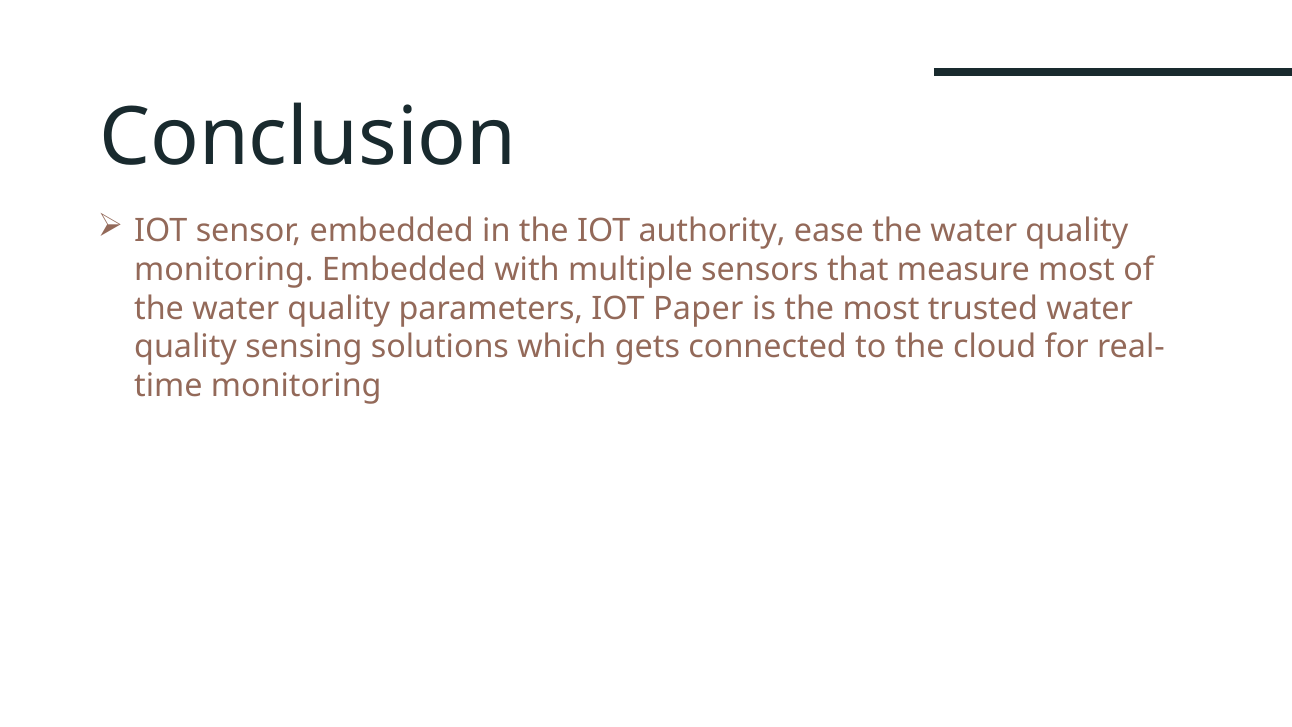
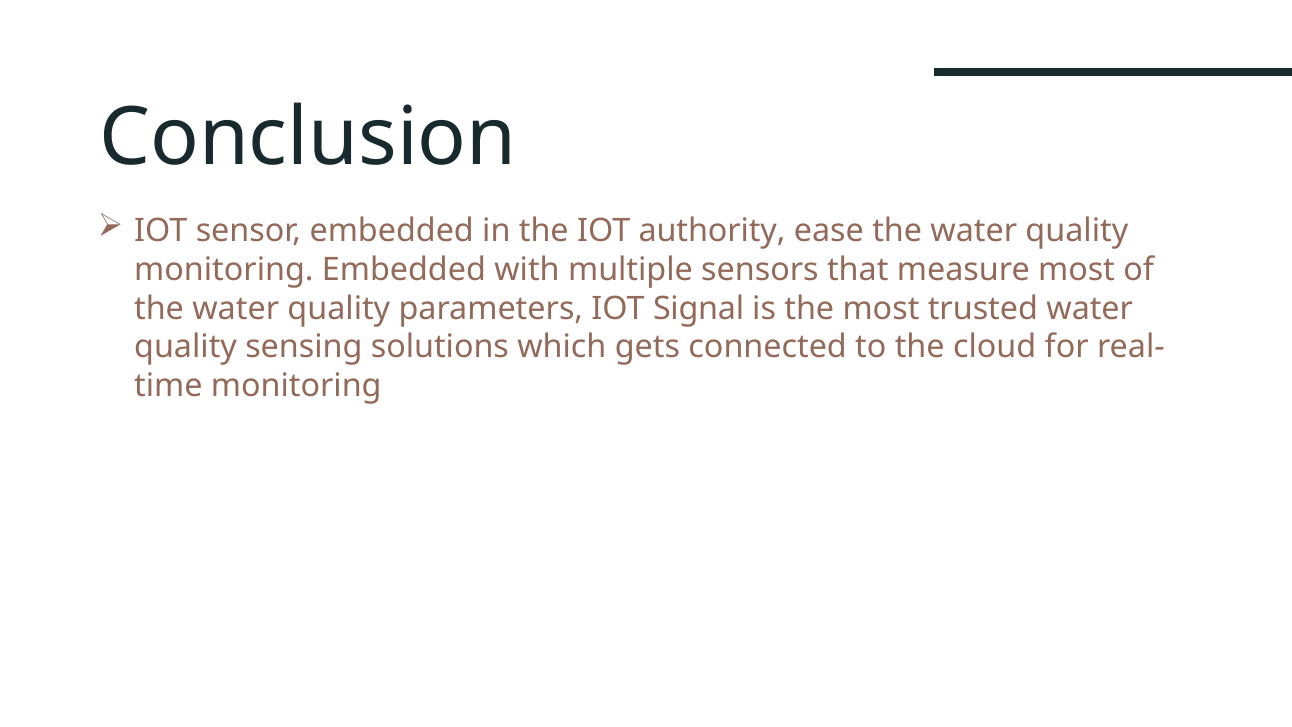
Paper: Paper -> Signal
